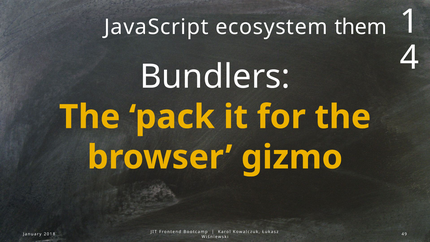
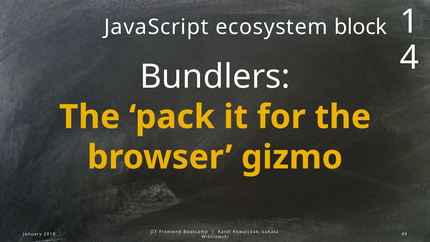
them: them -> block
